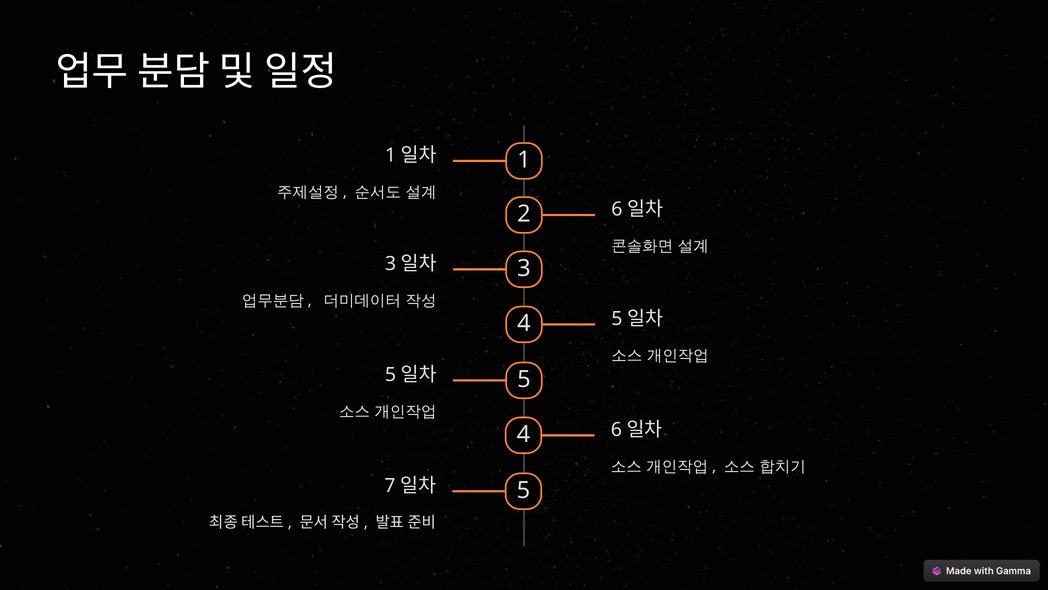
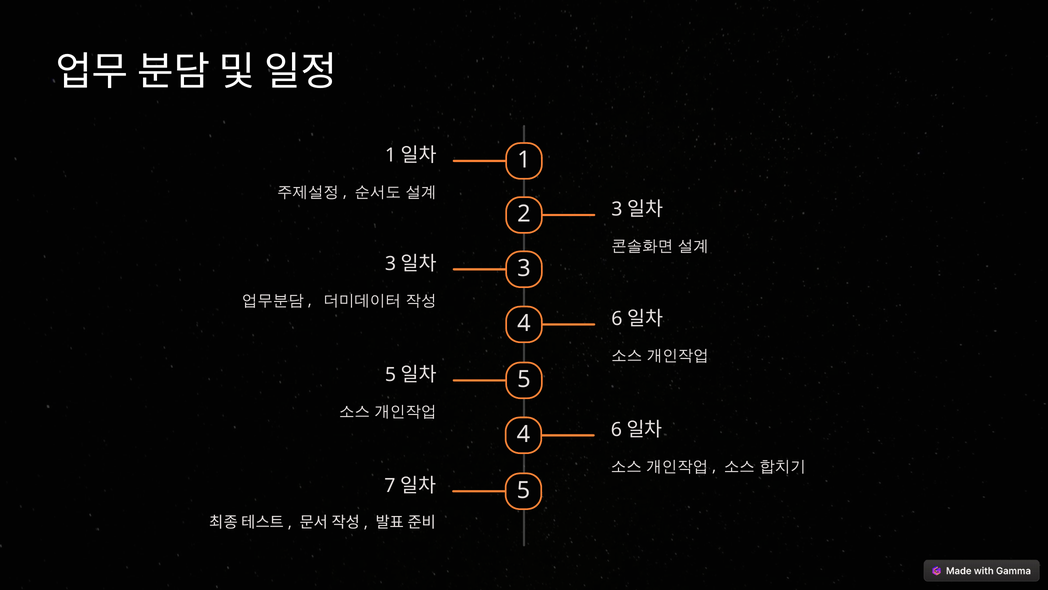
2 6: 6 -> 3
5 at (617, 318): 5 -> 6
